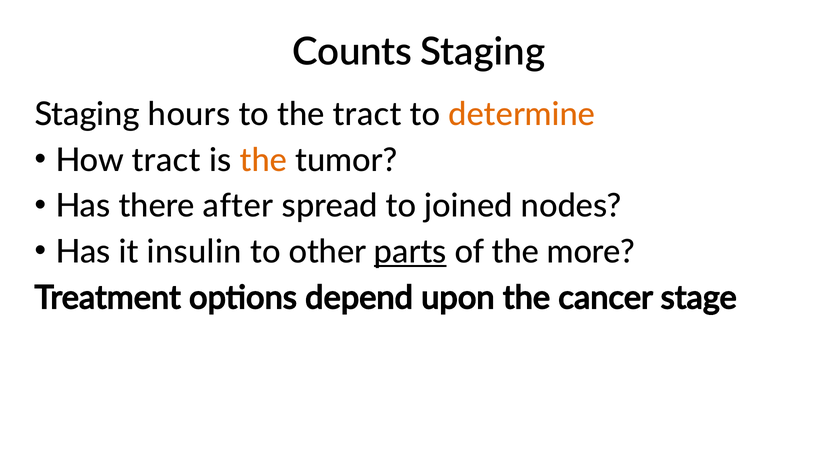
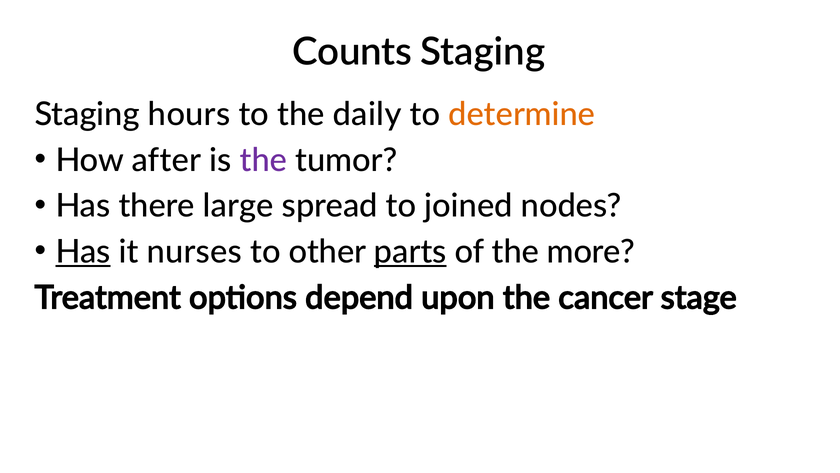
the tract: tract -> daily
How tract: tract -> after
the at (263, 160) colour: orange -> purple
after: after -> large
Has at (83, 252) underline: none -> present
insulin: insulin -> nurses
